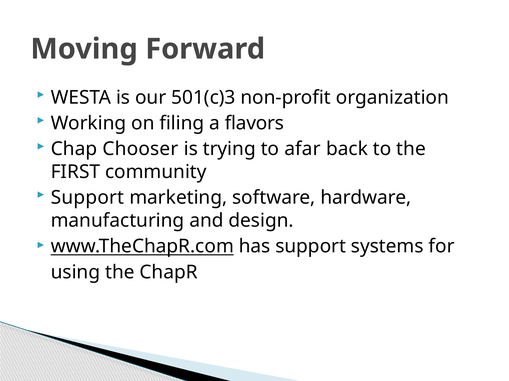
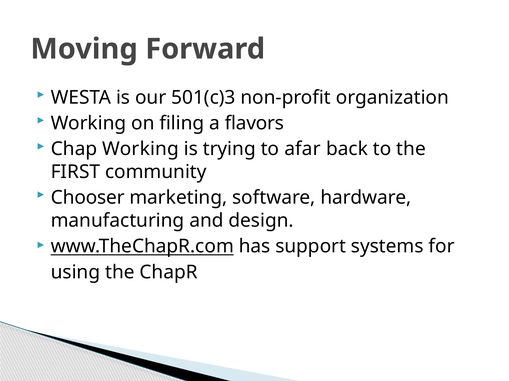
Chap Chooser: Chooser -> Working
Support at (88, 198): Support -> Chooser
